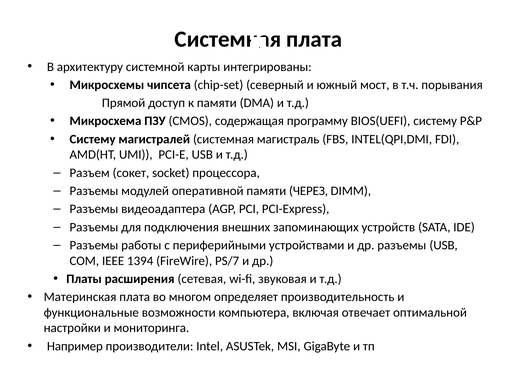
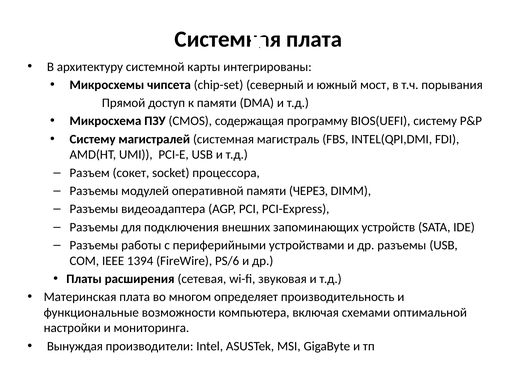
PS/7: PS/7 -> PS/6
отвечает: отвечает -> схемами
Например: Например -> Вынуждая
